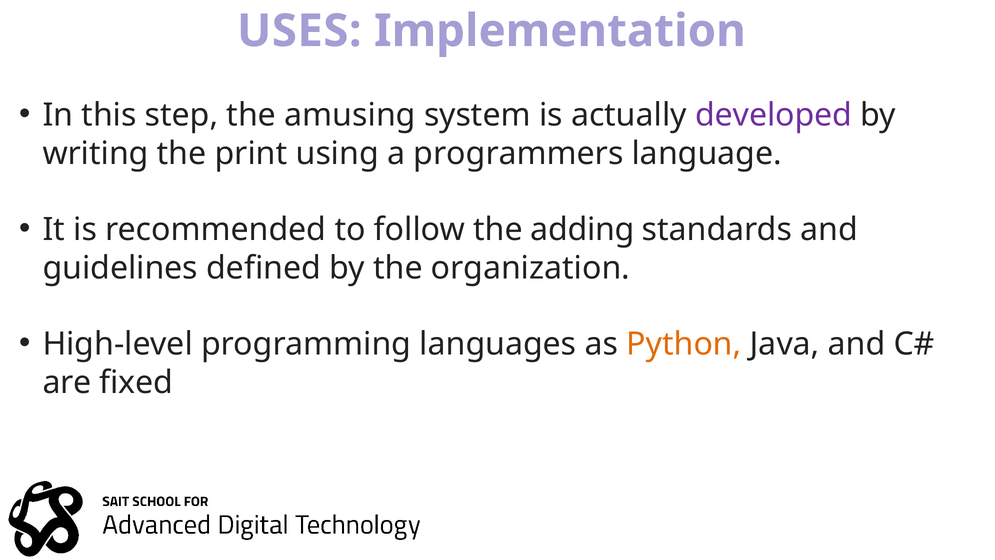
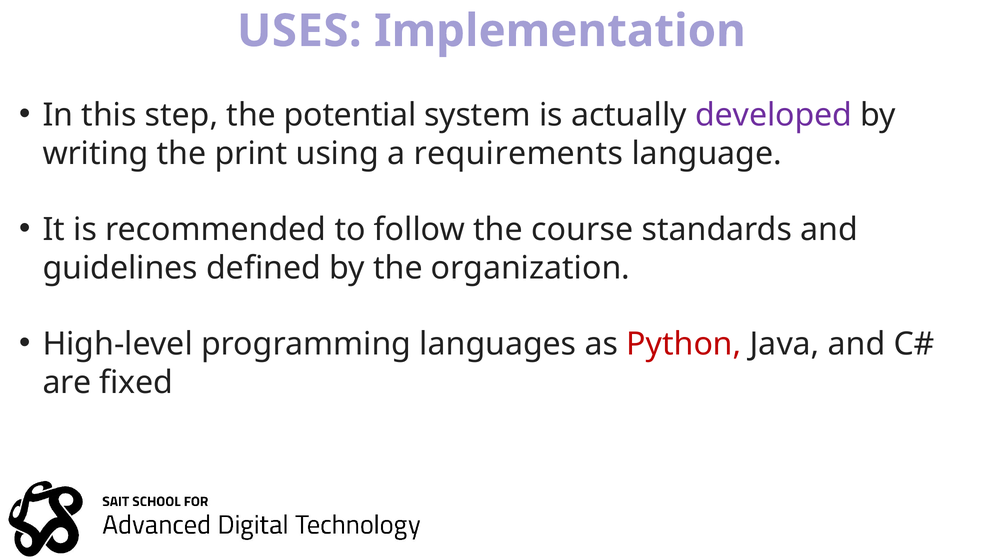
amusing: amusing -> potential
programmers: programmers -> requirements
adding: adding -> course
Python colour: orange -> red
